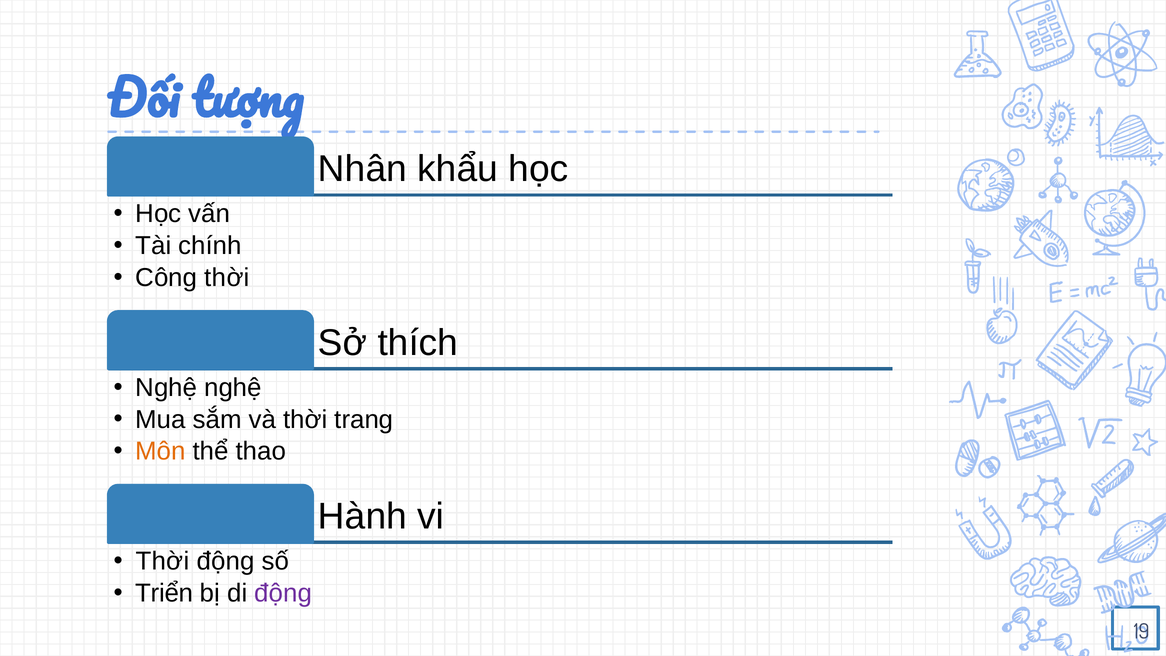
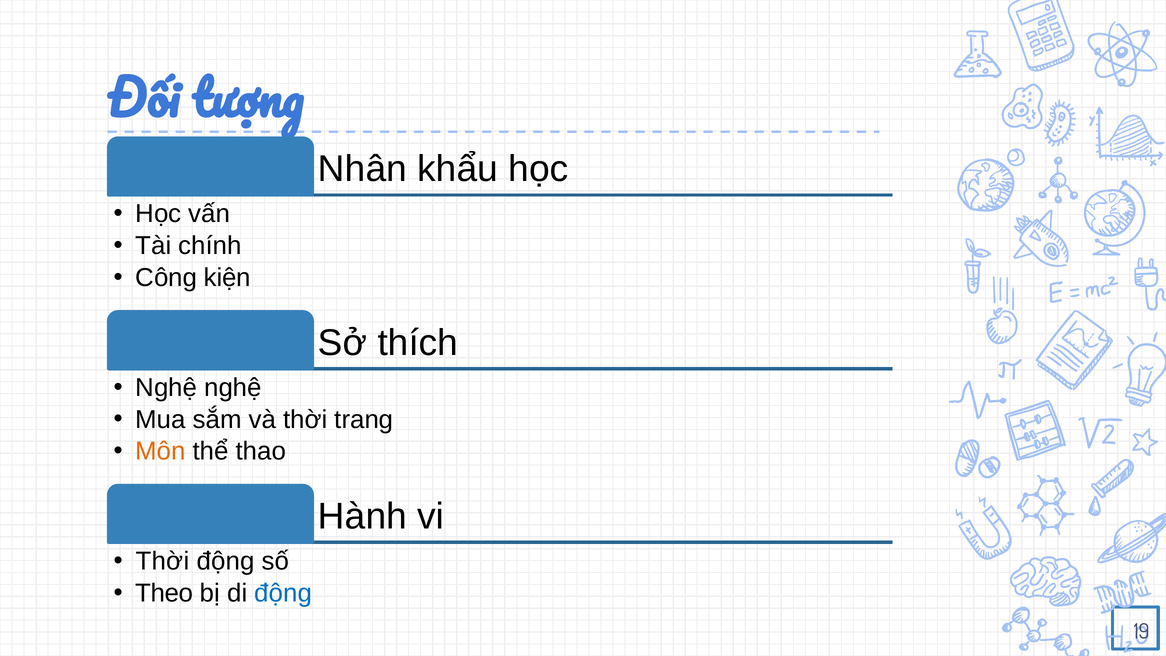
Công thời: thời -> kiện
Triển: Triển -> Theo
động at (283, 593) colour: purple -> blue
